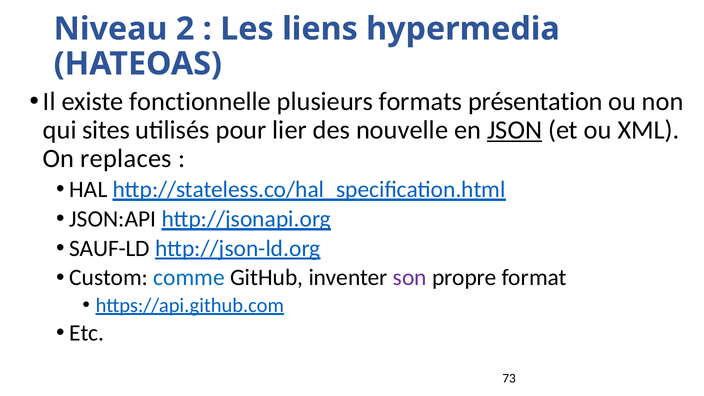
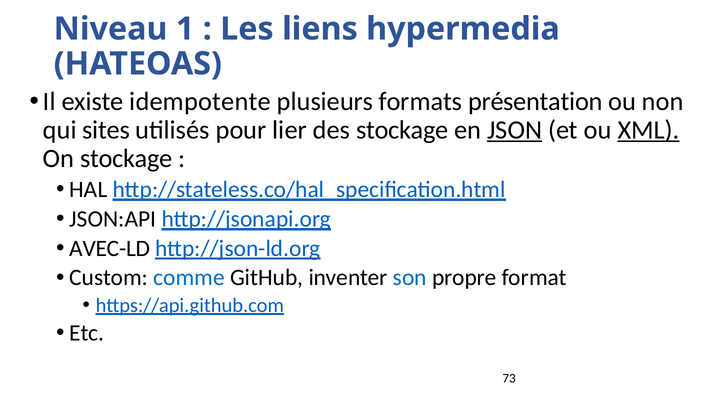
2: 2 -> 1
fonctionnelle: fonctionnelle -> idempotente
des nouvelle: nouvelle -> stockage
XML underline: none -> present
On replaces: replaces -> stockage
SAUF-LD: SAUF-LD -> AVEC-LD
son colour: purple -> blue
